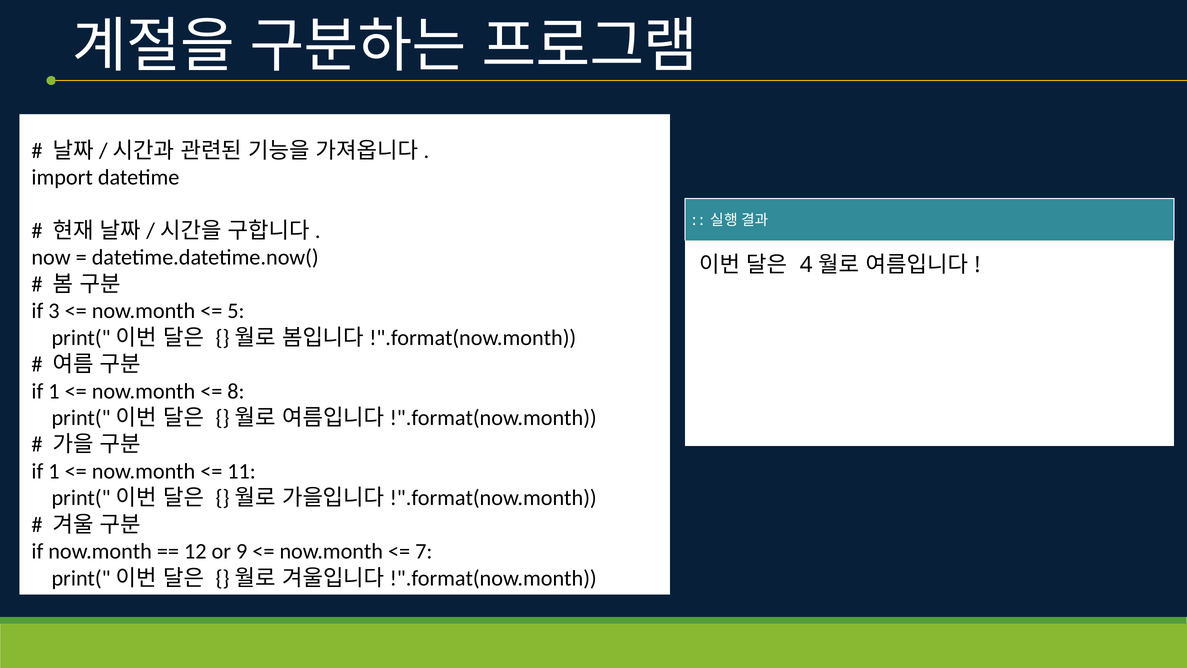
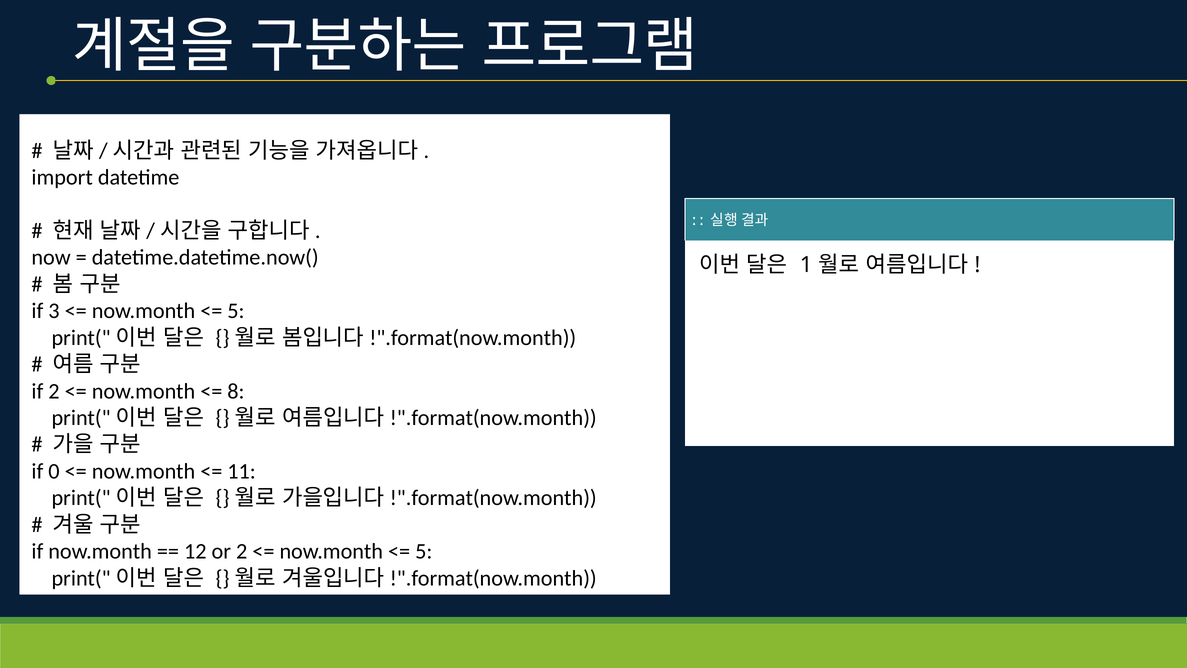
4: 4 -> 1
1 at (54, 391): 1 -> 2
1 at (54, 471): 1 -> 0
or 9: 9 -> 2
7 at (424, 551): 7 -> 5
